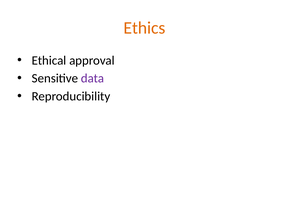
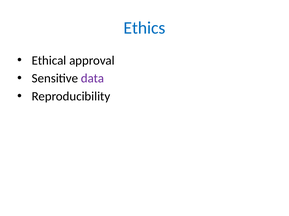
Ethics colour: orange -> blue
